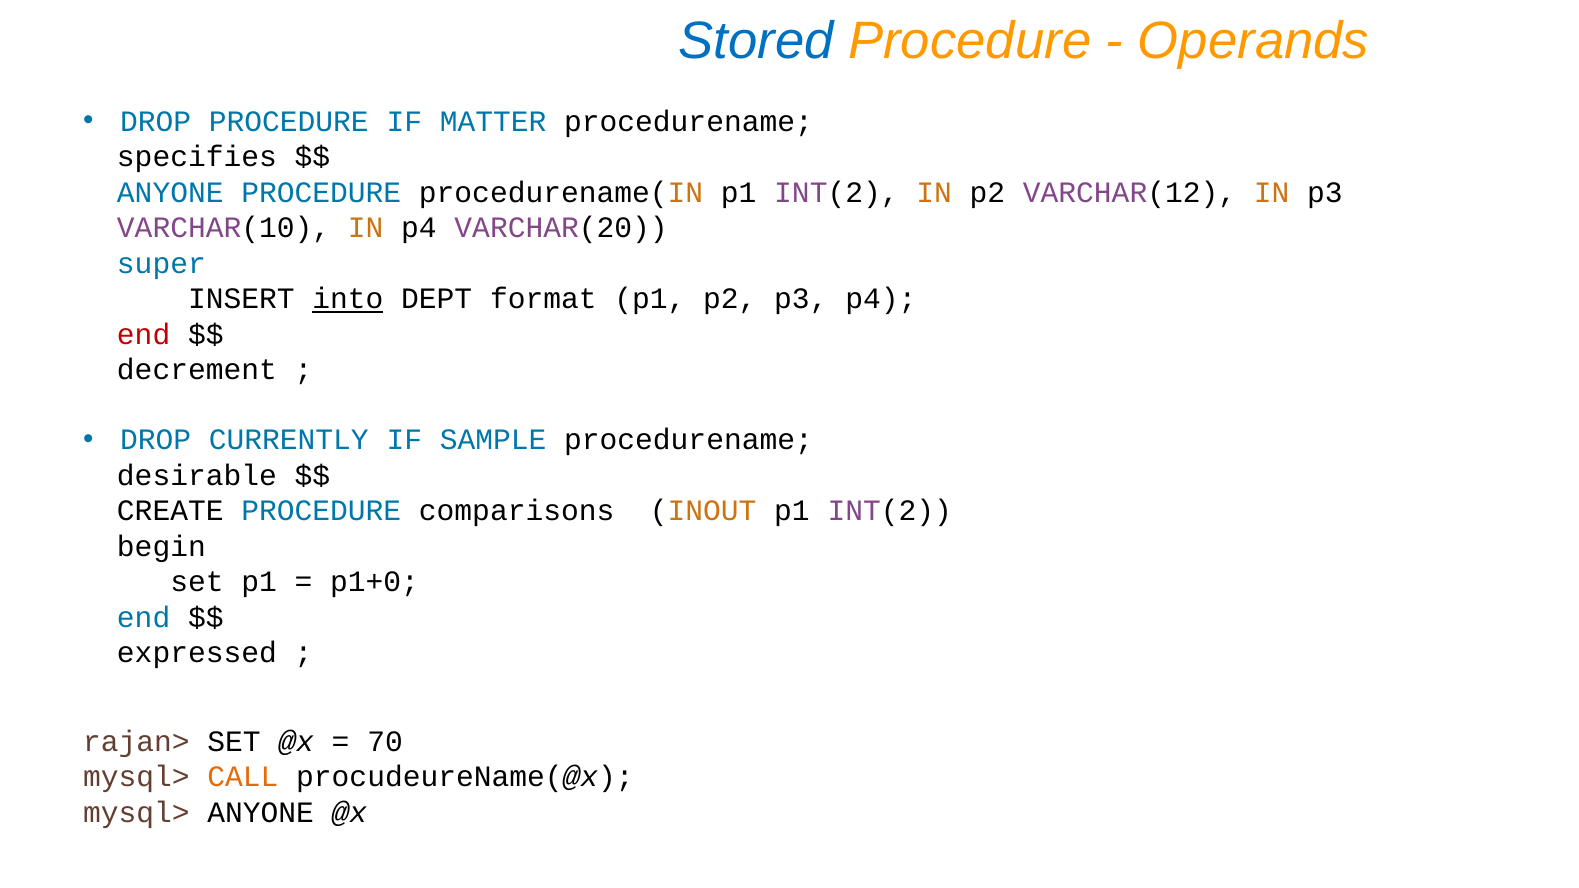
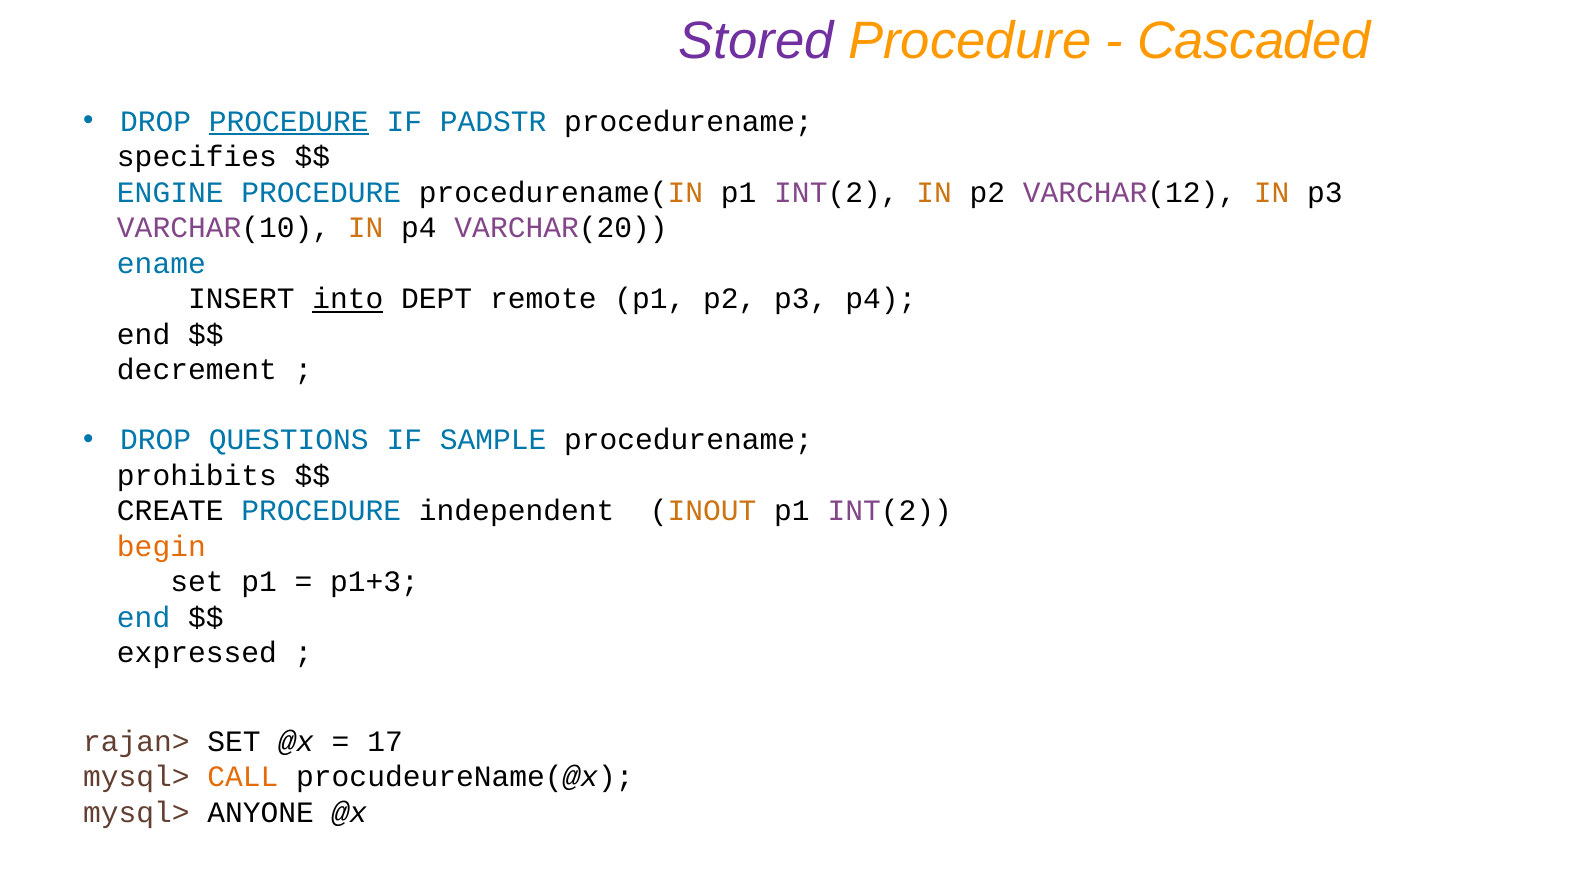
Stored colour: blue -> purple
Operands: Operands -> Cascaded
PROCEDURE at (289, 121) underline: none -> present
MATTER: MATTER -> PADSTR
ANYONE at (170, 192): ANYONE -> ENGINE
super: super -> ename
format: format -> remote
end at (144, 335) colour: red -> black
CURRENTLY: CURRENTLY -> QUESTIONS
desirable: desirable -> prohibits
comparisons: comparisons -> independent
begin colour: black -> orange
p1+0: p1+0 -> p1+3
70: 70 -> 17
